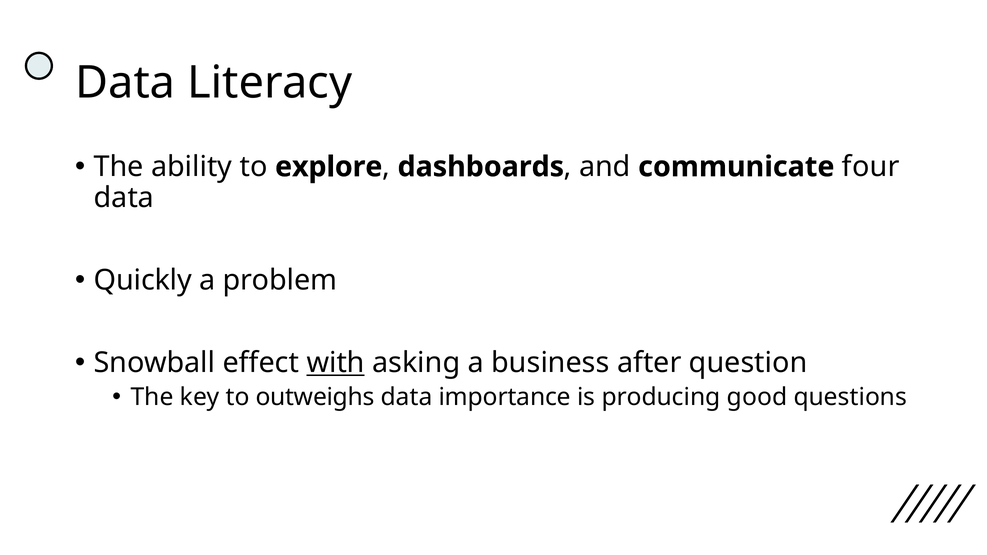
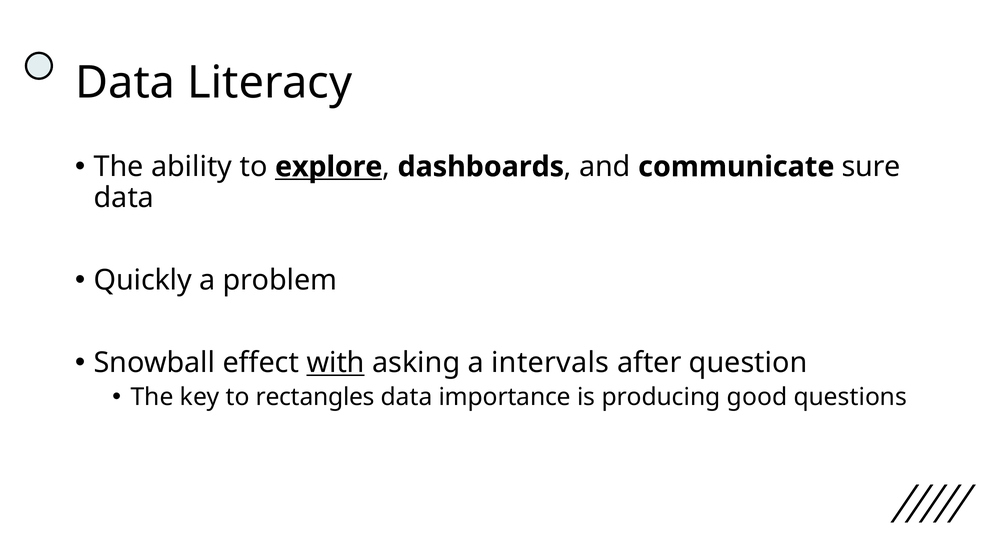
explore underline: none -> present
four: four -> sure
business: business -> intervals
outweighs: outweighs -> rectangles
